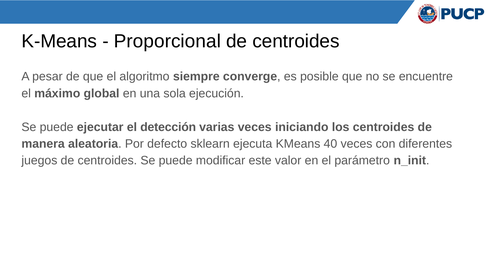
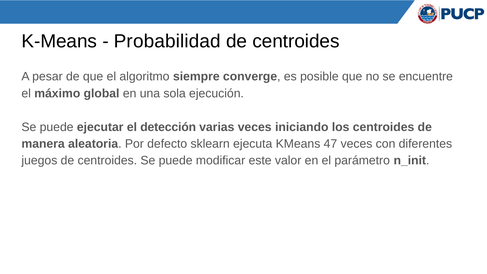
Proporcional: Proporcional -> Probabilidad
40: 40 -> 47
